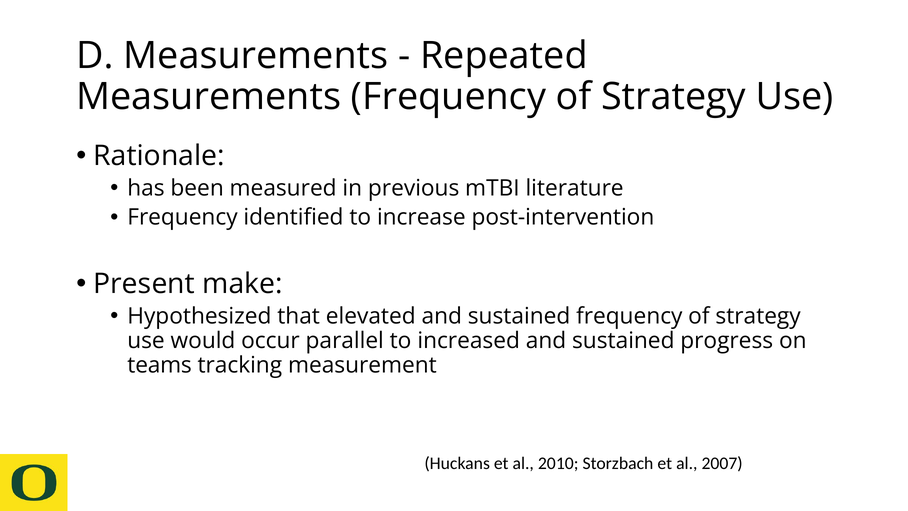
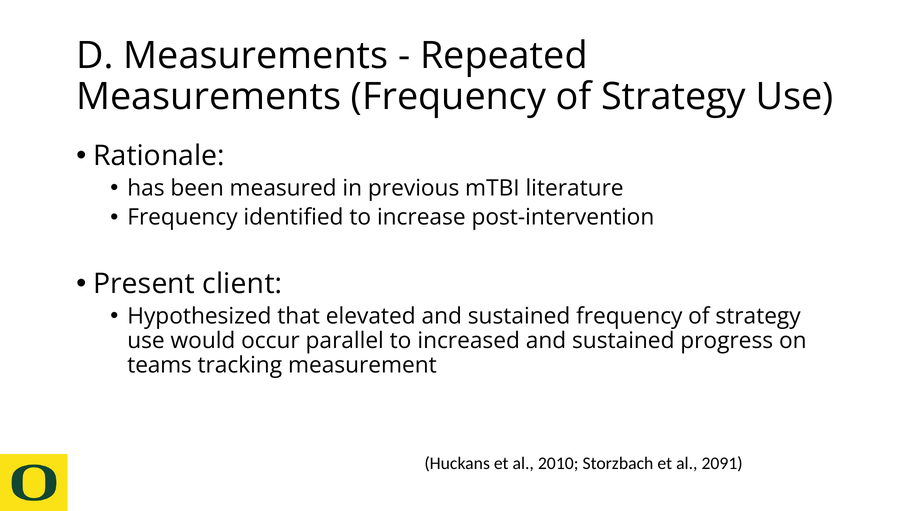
make: make -> client
2007: 2007 -> 2091
